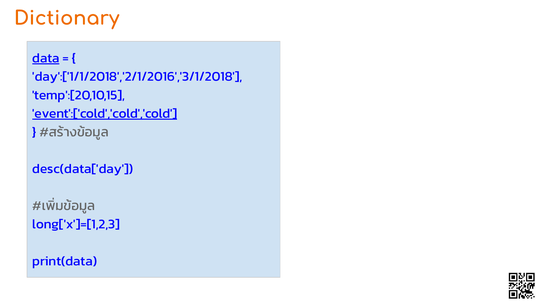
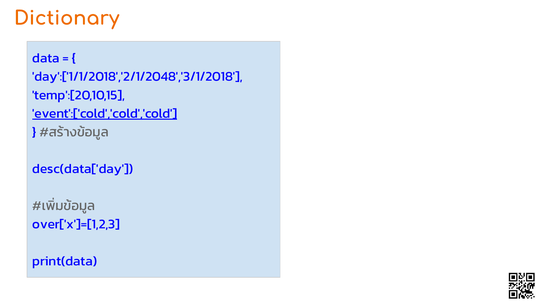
data underline: present -> none
day':['1/1/2018','2/1/2016','3/1/2018: day':['1/1/2018','2/1/2016','3/1/2018 -> day':['1/1/2018','2/1/2048','3/1/2018
long['x']=[1,2,3: long['x']=[1,2,3 -> over['x']=[1,2,3
